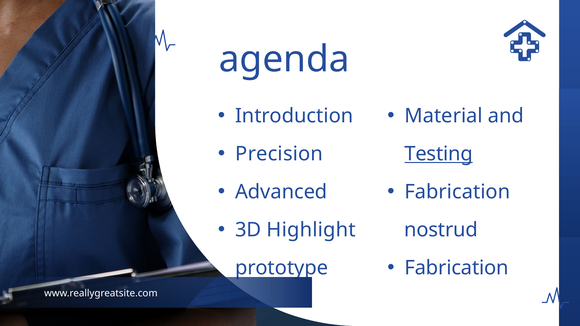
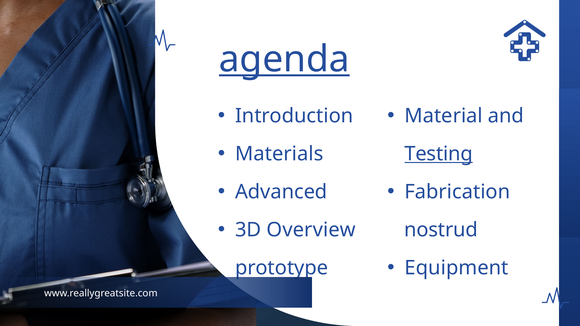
agenda underline: none -> present
Precision: Precision -> Materials
Highlight: Highlight -> Overview
Fabrication at (457, 268): Fabrication -> Equipment
